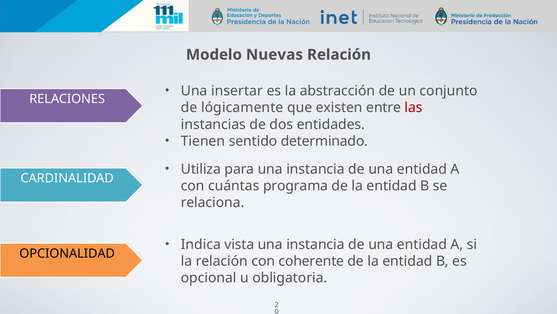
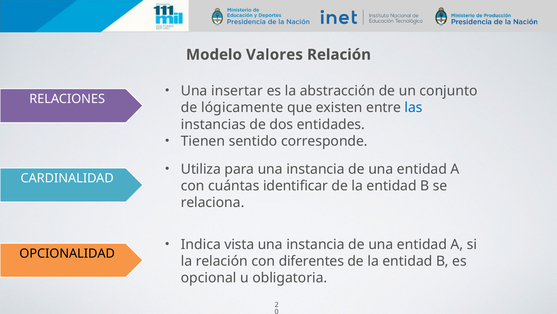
Nuevas: Nuevas -> Valores
las colour: red -> blue
determinado: determinado -> corresponde
programa: programa -> identificar
coherente: coherente -> diferentes
